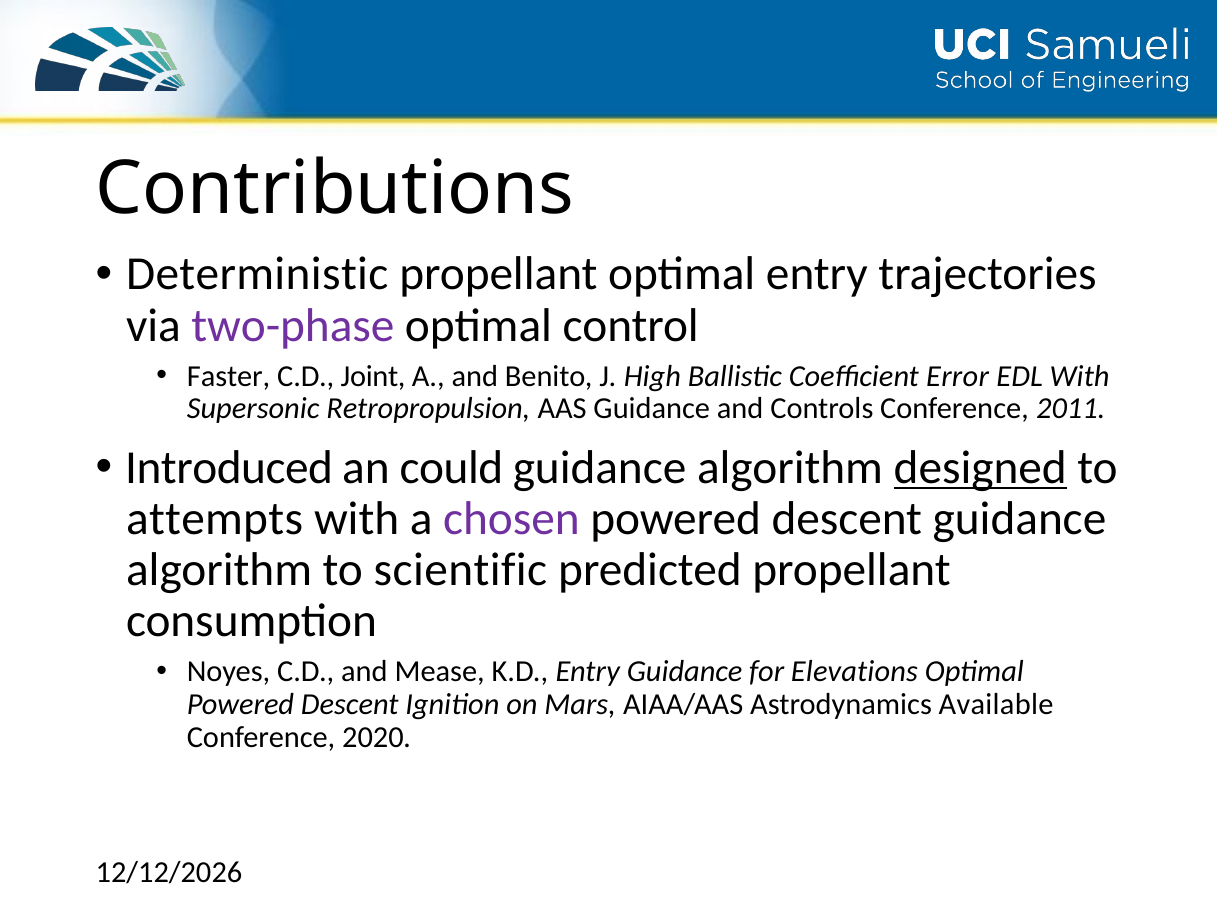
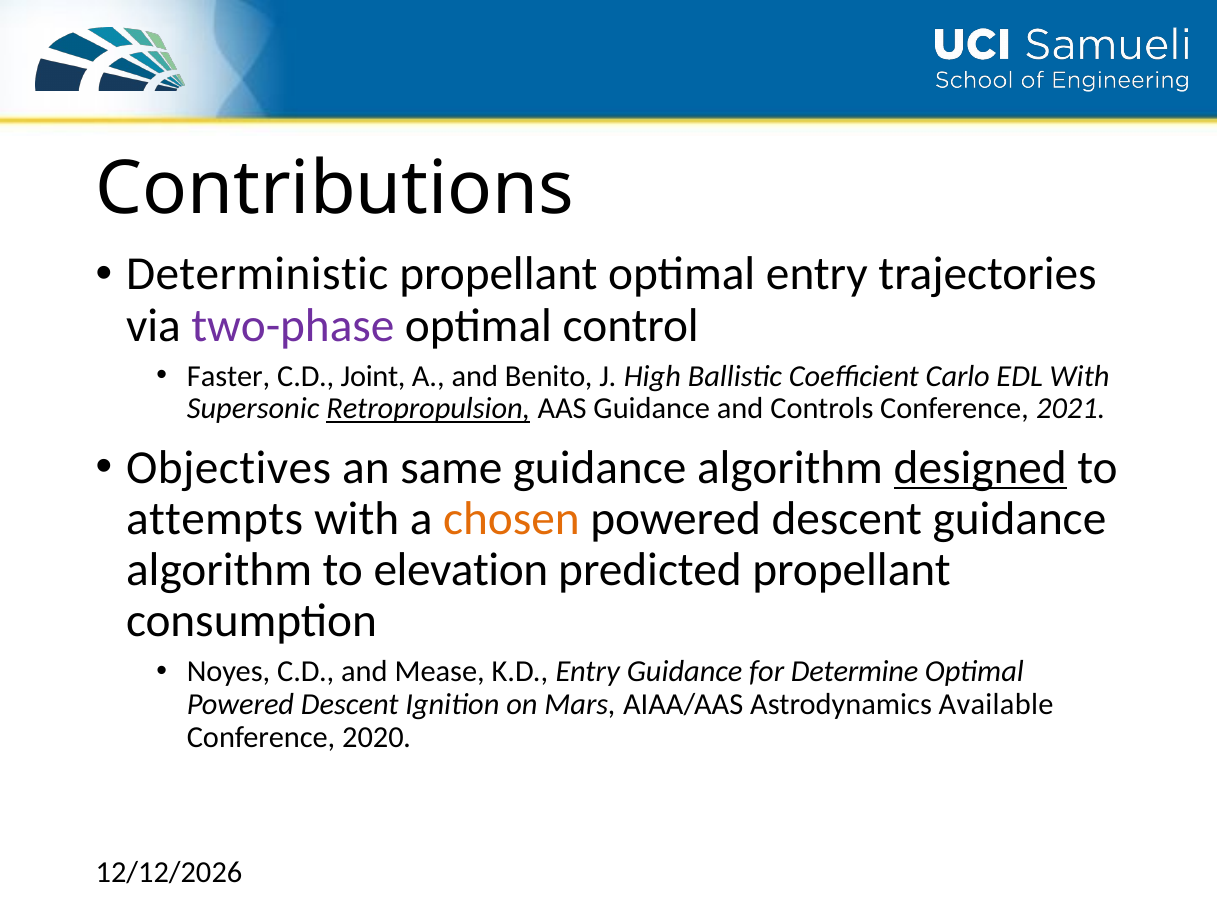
Error: Error -> Carlo
Retropropulsion underline: none -> present
2011: 2011 -> 2021
Introduced: Introduced -> Objectives
could: could -> same
chosen colour: purple -> orange
scientific: scientific -> elevation
Elevations: Elevations -> Determine
